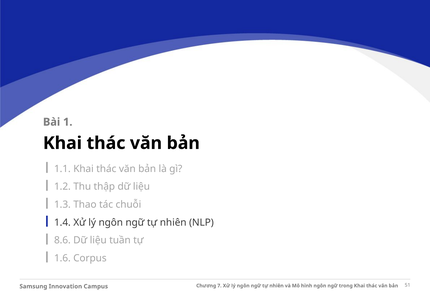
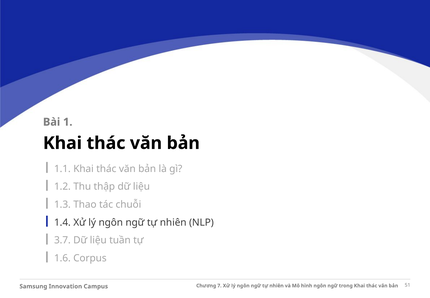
8.6: 8.6 -> 3.7
